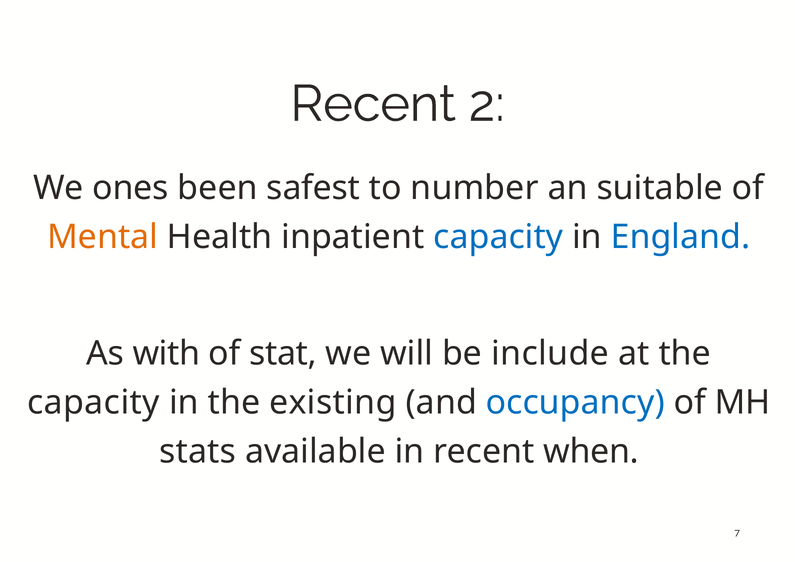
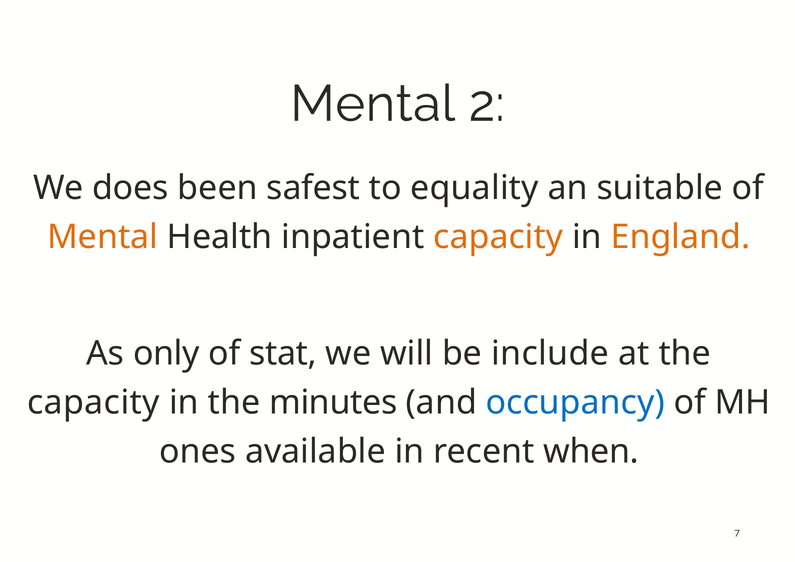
Recent at (373, 104): Recent -> Mental
ones: ones -> does
number: number -> equality
capacity at (498, 237) colour: blue -> orange
England colour: blue -> orange
with: with -> only
existing: existing -> minutes
stats: stats -> ones
